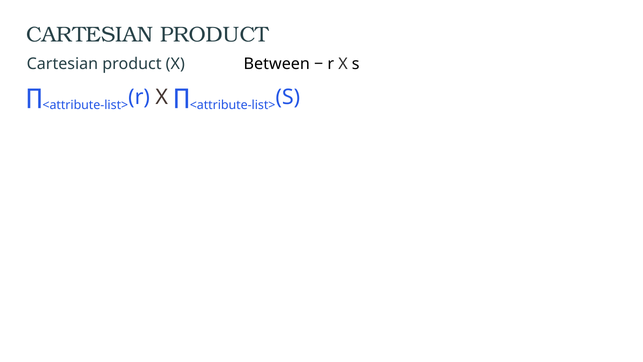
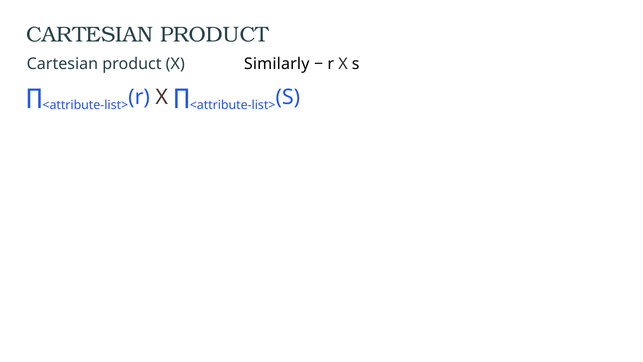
Between: Between -> Similarly
